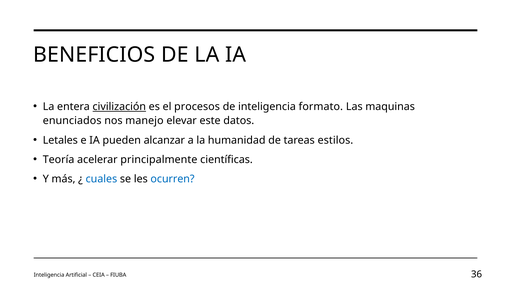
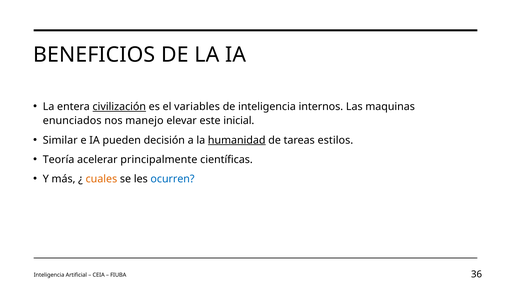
procesos: procesos -> variables
formato: formato -> internos
datos: datos -> inicial
Letales: Letales -> Similar
alcanzar: alcanzar -> decisión
humanidad underline: none -> present
cuales colour: blue -> orange
